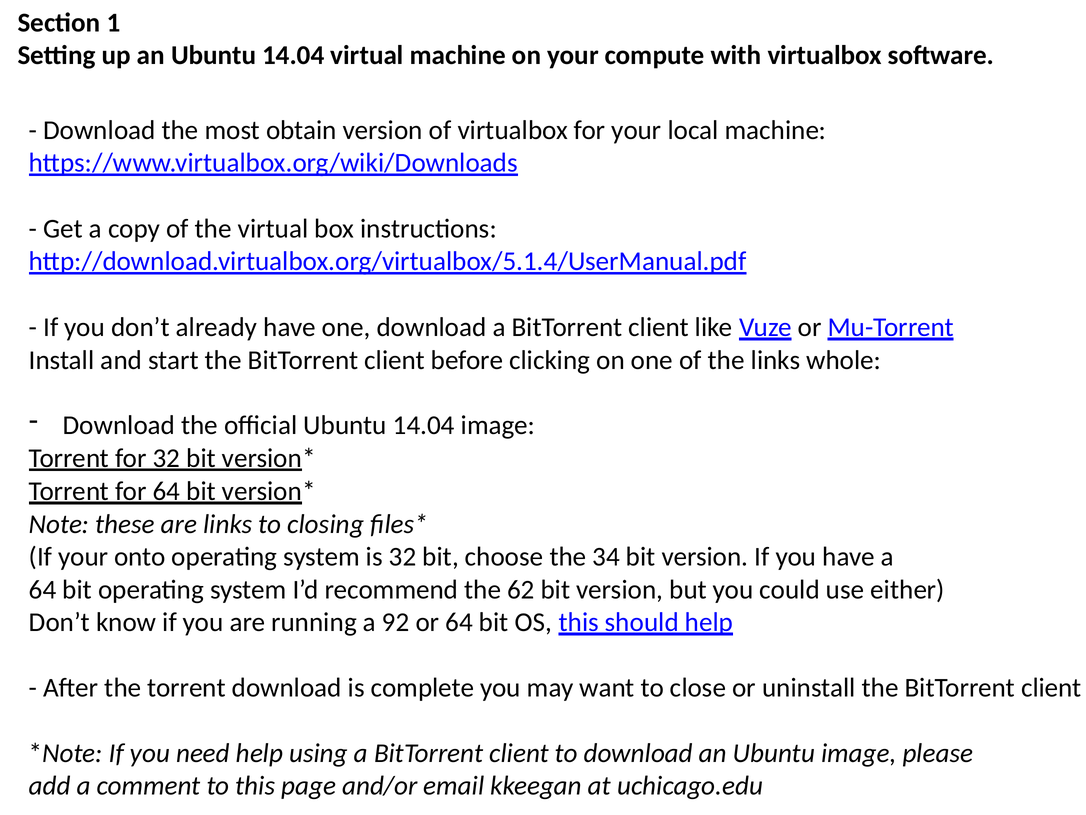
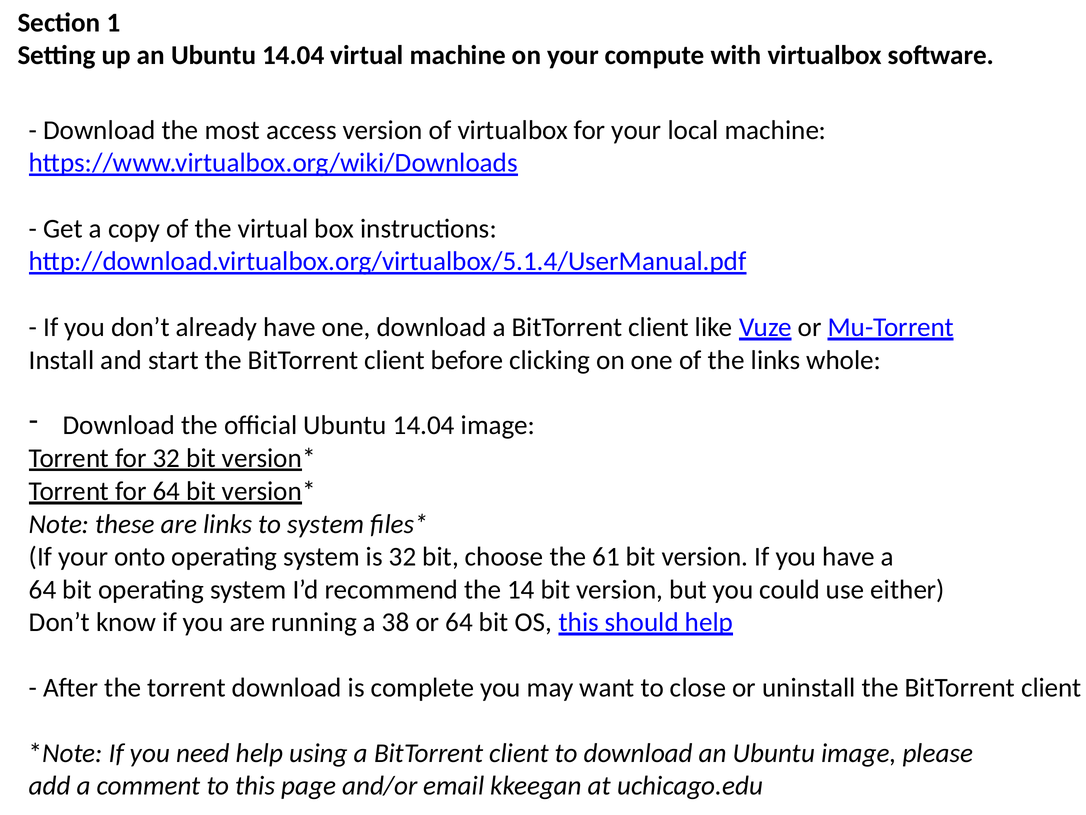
obtain: obtain -> access
to closing: closing -> system
34: 34 -> 61
62: 62 -> 14
92: 92 -> 38
